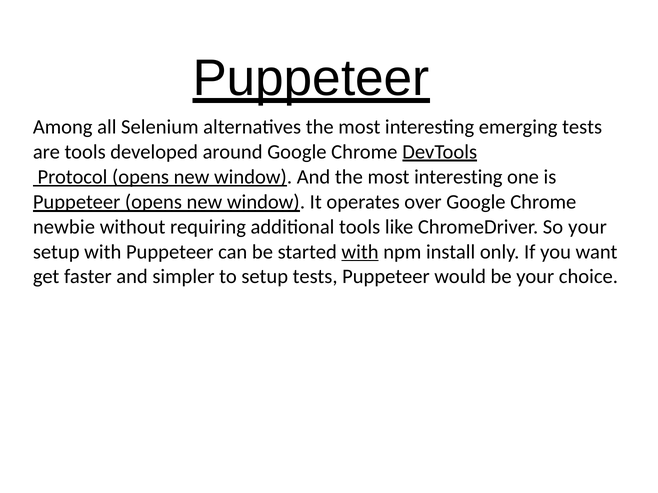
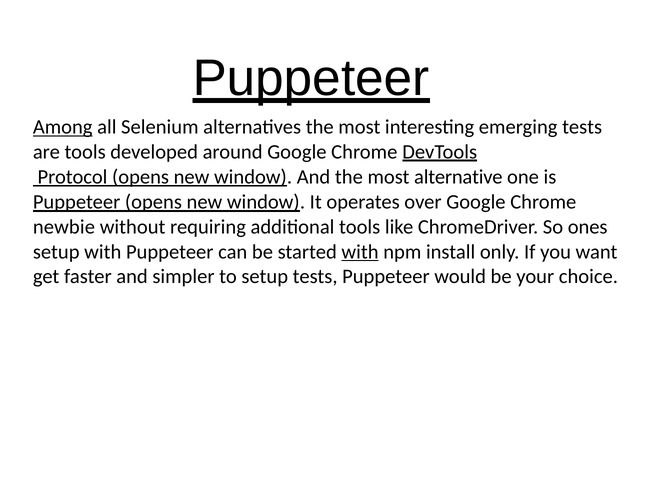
Among underline: none -> present
And the most interesting: interesting -> alternative
So your: your -> ones
